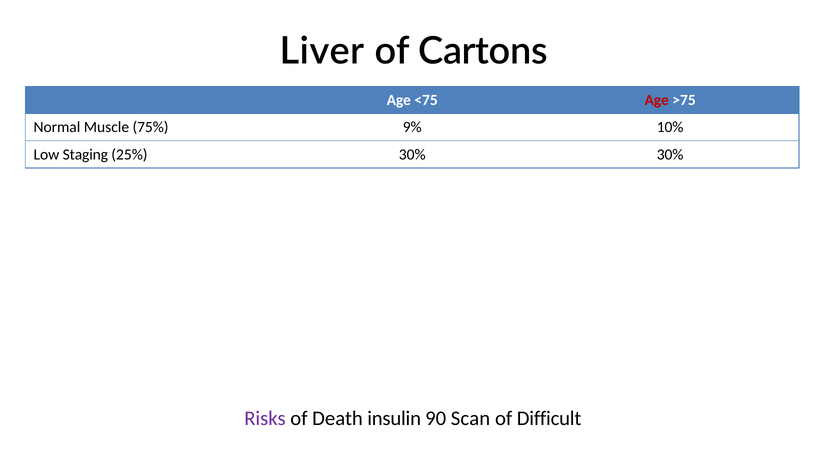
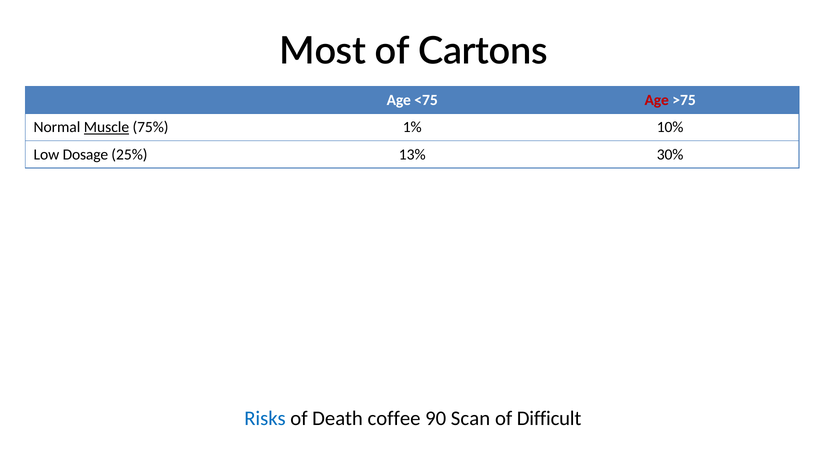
Liver: Liver -> Most
Muscle underline: none -> present
9%: 9% -> 1%
Staging: Staging -> Dosage
25% 30%: 30% -> 13%
Risks colour: purple -> blue
insulin: insulin -> coffee
